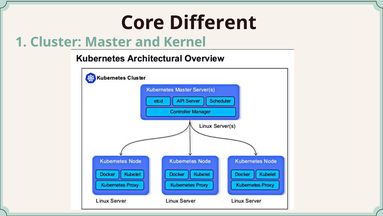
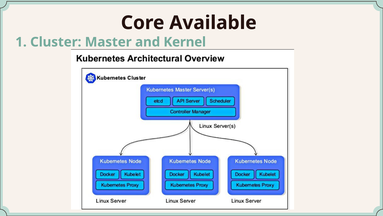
Different: Different -> Available
